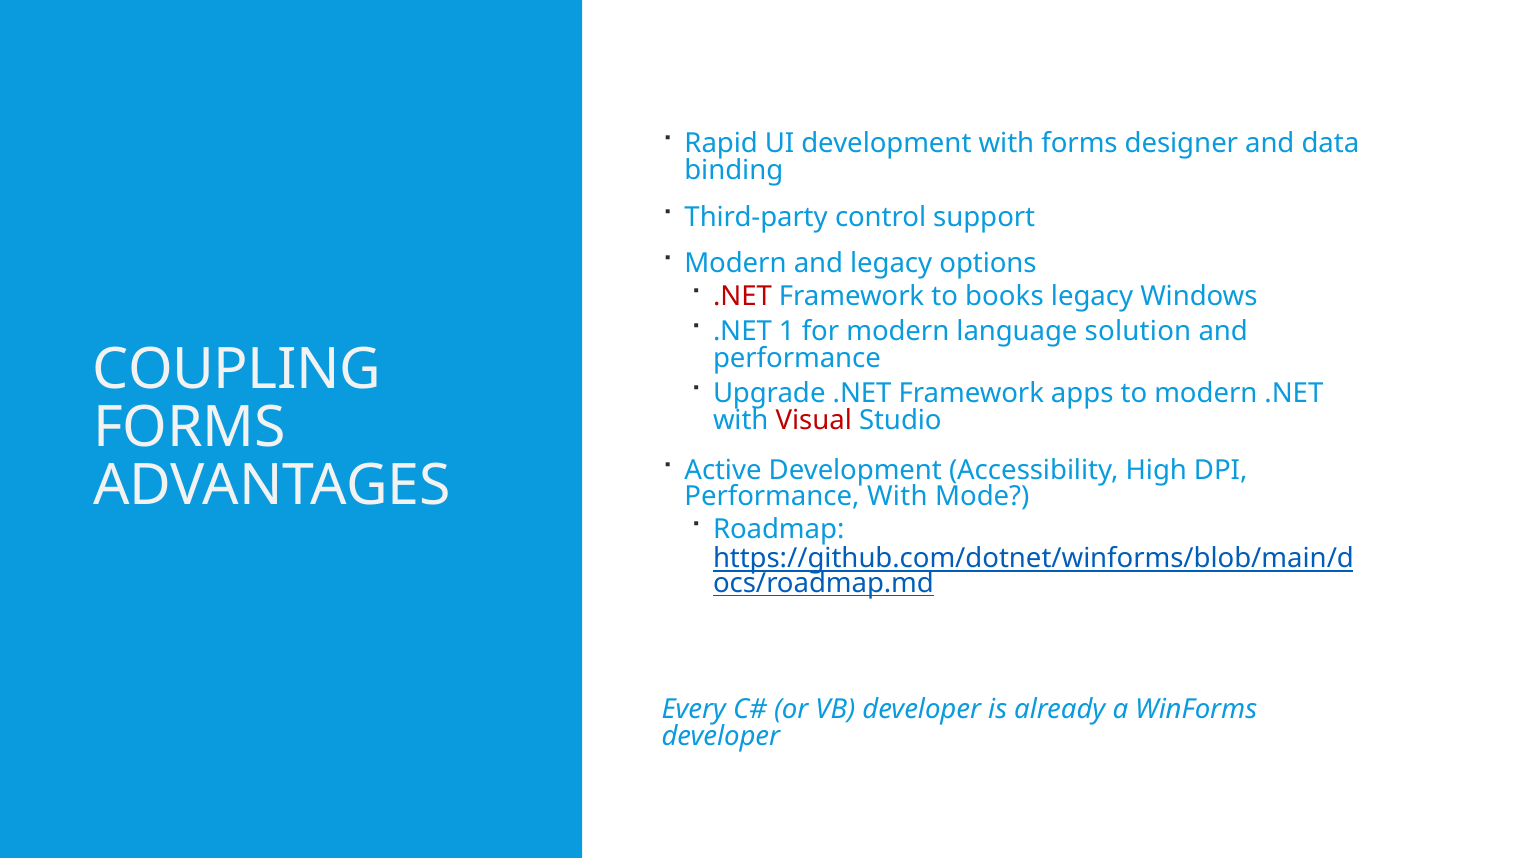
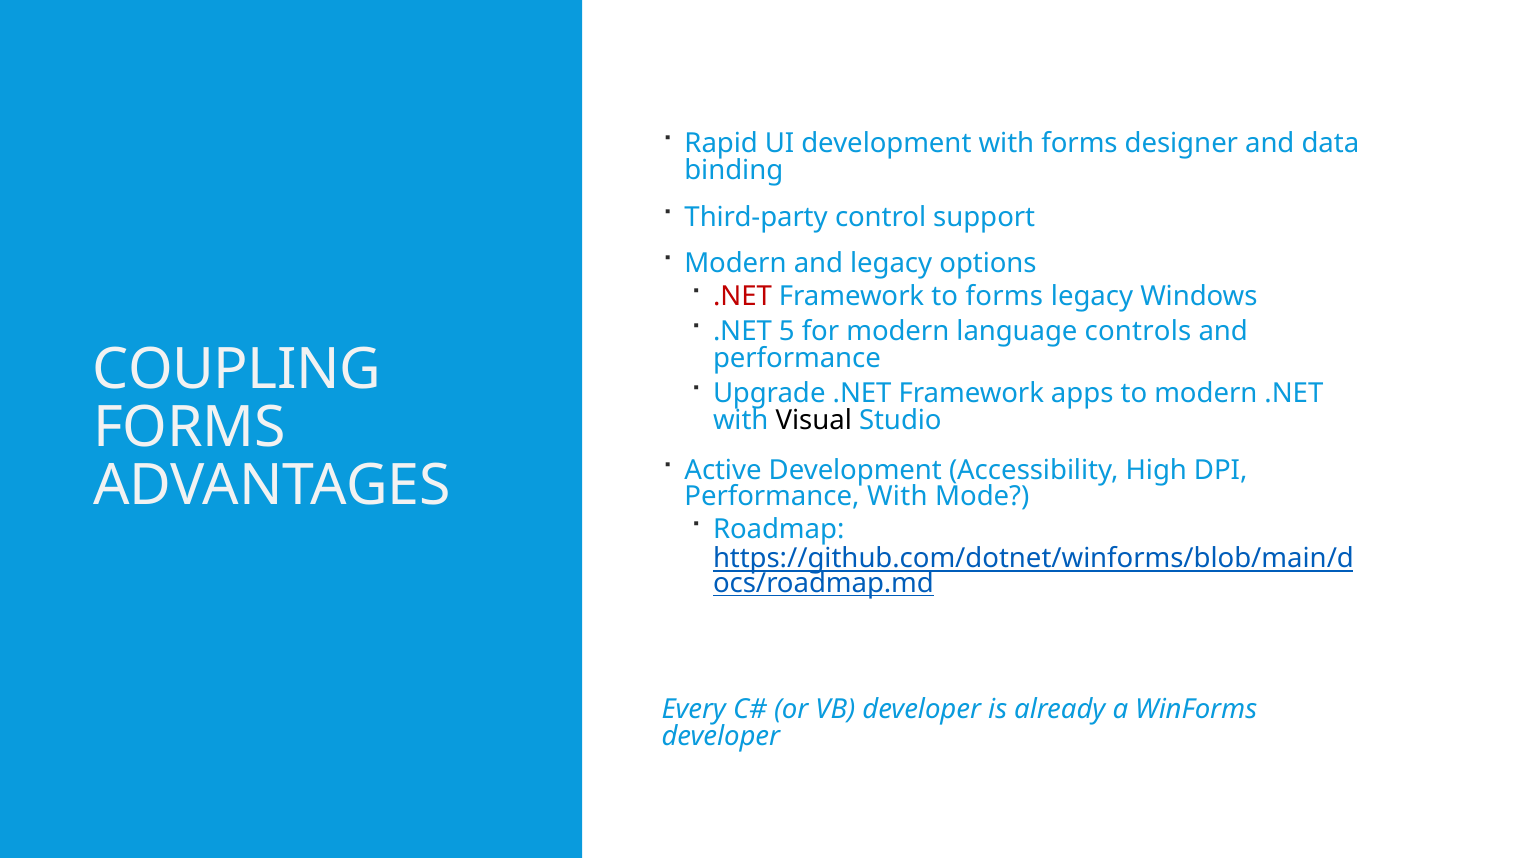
to books: books -> forms
1: 1 -> 5
solution: solution -> controls
Visual colour: red -> black
